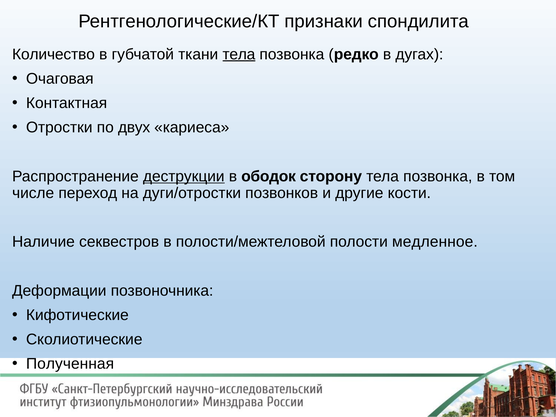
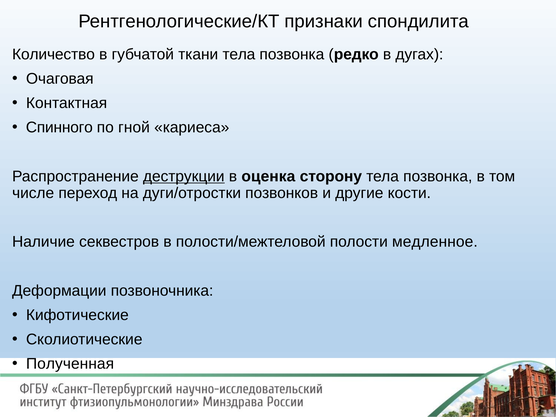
тела at (239, 54) underline: present -> none
Отростки: Отростки -> Спинного
двух: двух -> гной
ободок: ободок -> оценка
